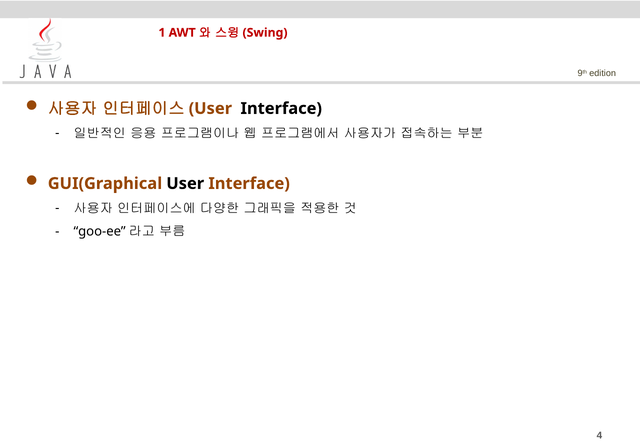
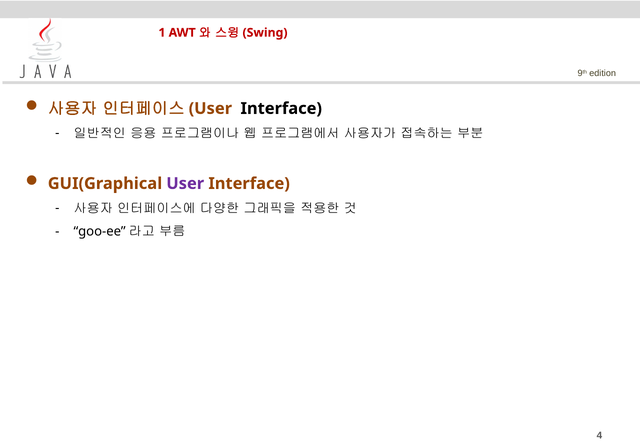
User at (185, 184) colour: black -> purple
